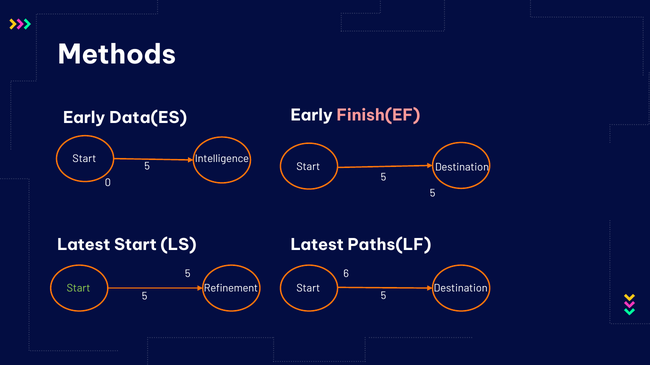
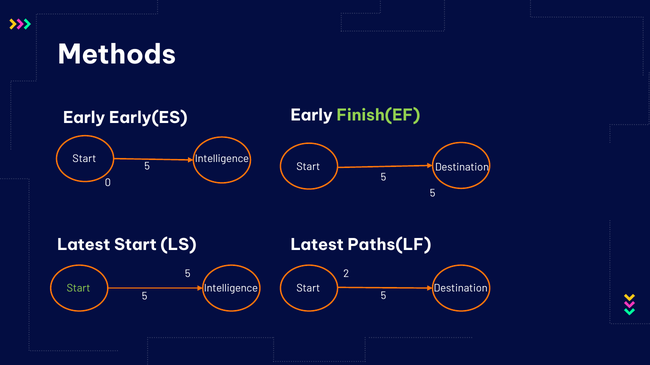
Finish(EF colour: pink -> light green
Data(ES: Data(ES -> Early(ES
6: 6 -> 2
Refinement at (231, 288): Refinement -> Intelligence
